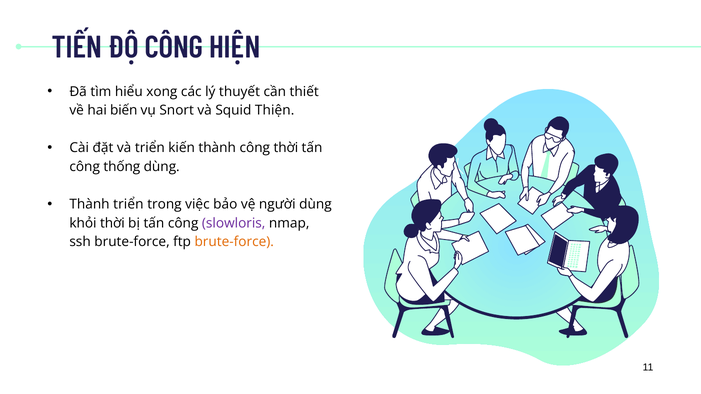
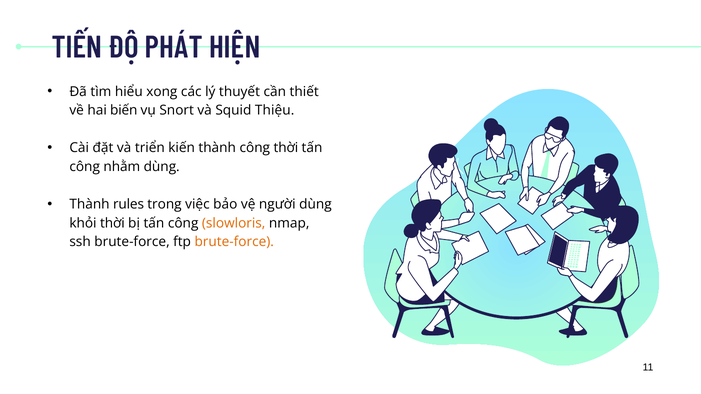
ĐỘ CÔNG: CÔNG -> PHÁT
Thiện: Thiện -> Thiệu
thống: thống -> nhằm
Thành triển: triển -> rules
slowloris colour: purple -> orange
